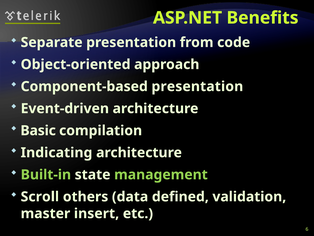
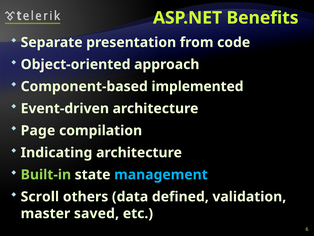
Component-based presentation: presentation -> implemented
Basic: Basic -> Page
management colour: light green -> light blue
insert: insert -> saved
